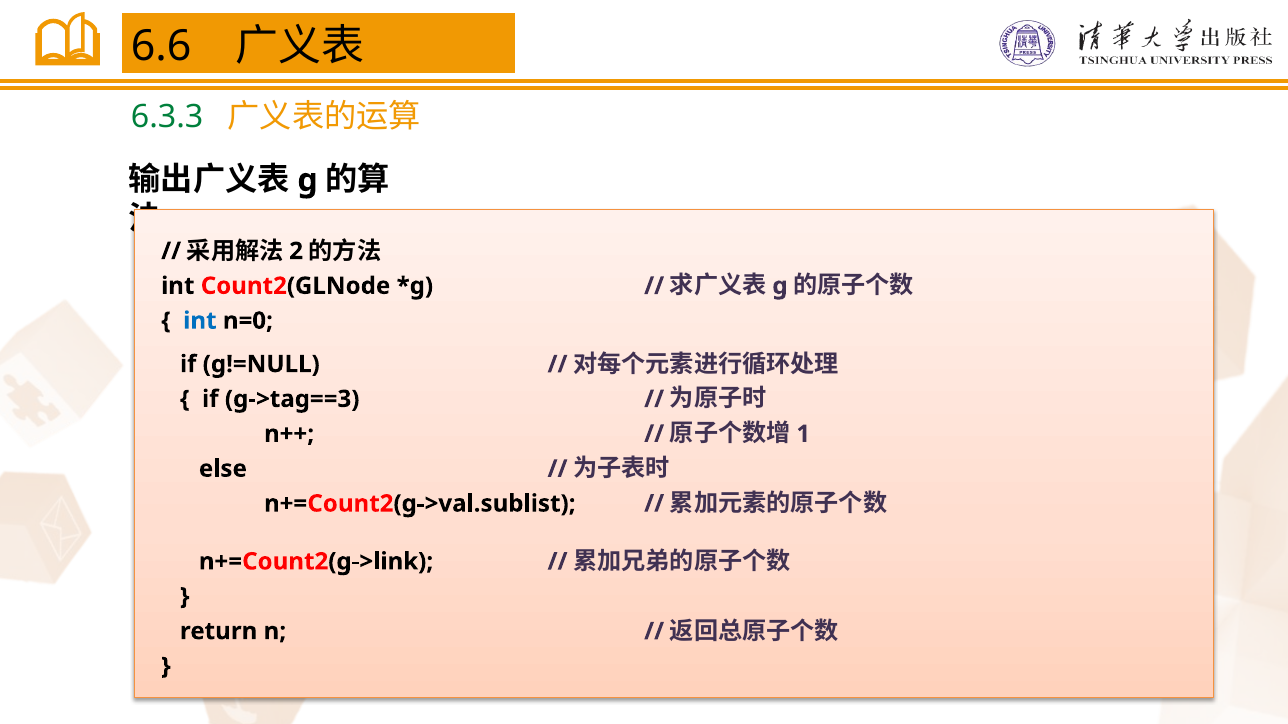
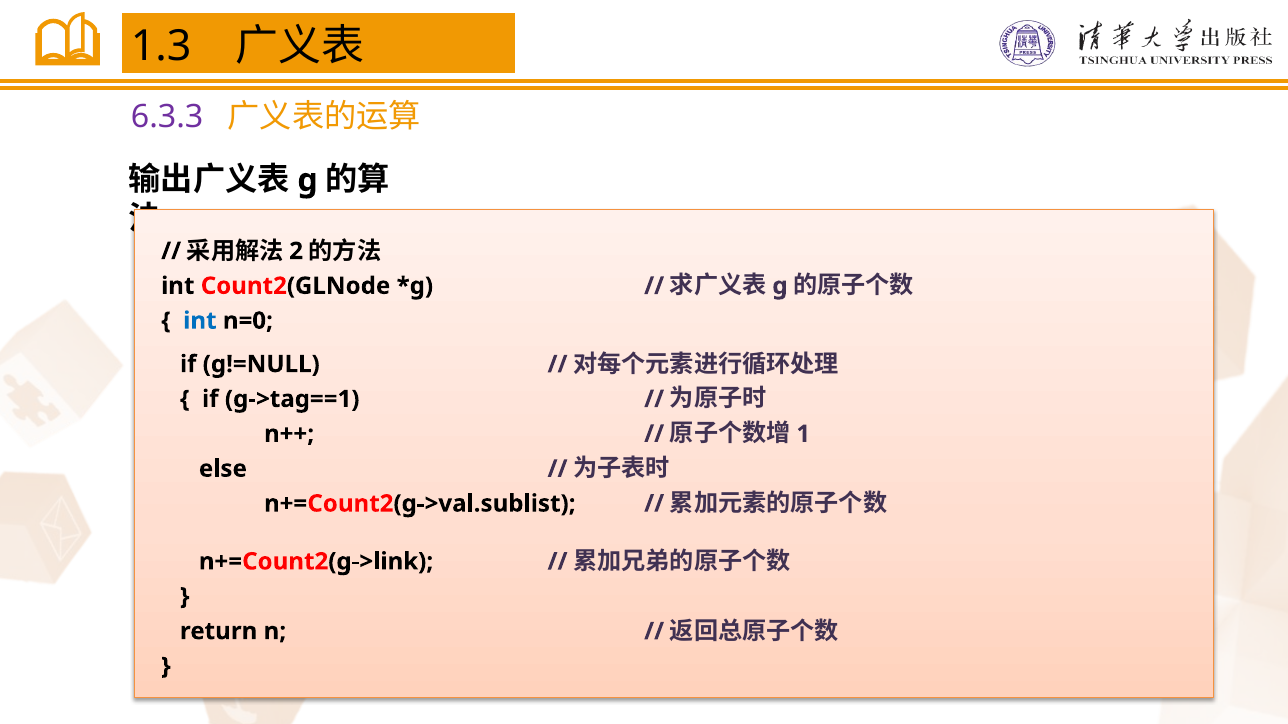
6.6: 6.6 -> 1.3
6.3.3 colour: green -> purple
g->tag==3: g->tag==3 -> g->tag==1
